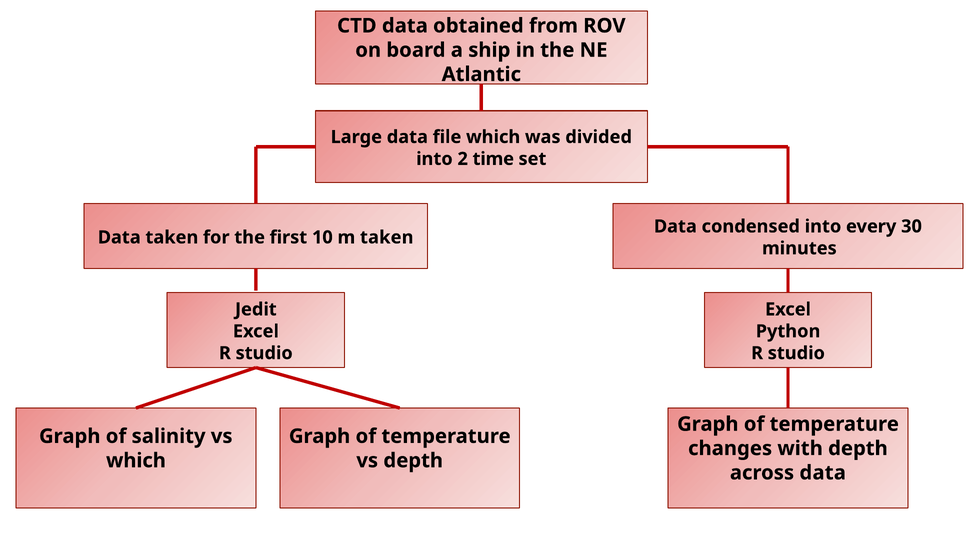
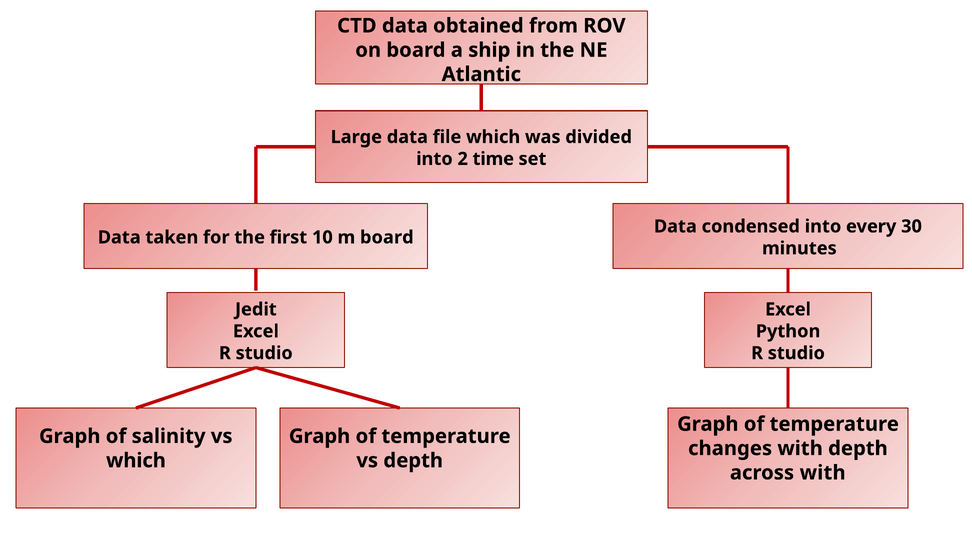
m taken: taken -> board
across data: data -> with
